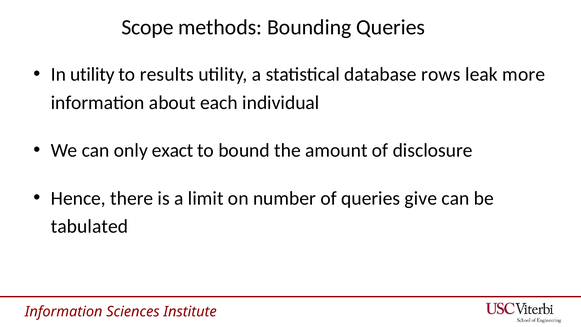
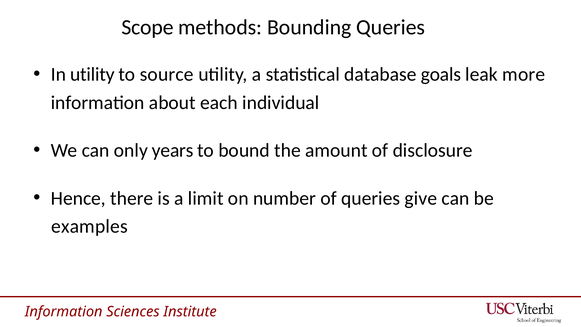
results: results -> source
rows: rows -> goals
exact: exact -> years
tabulated: tabulated -> examples
